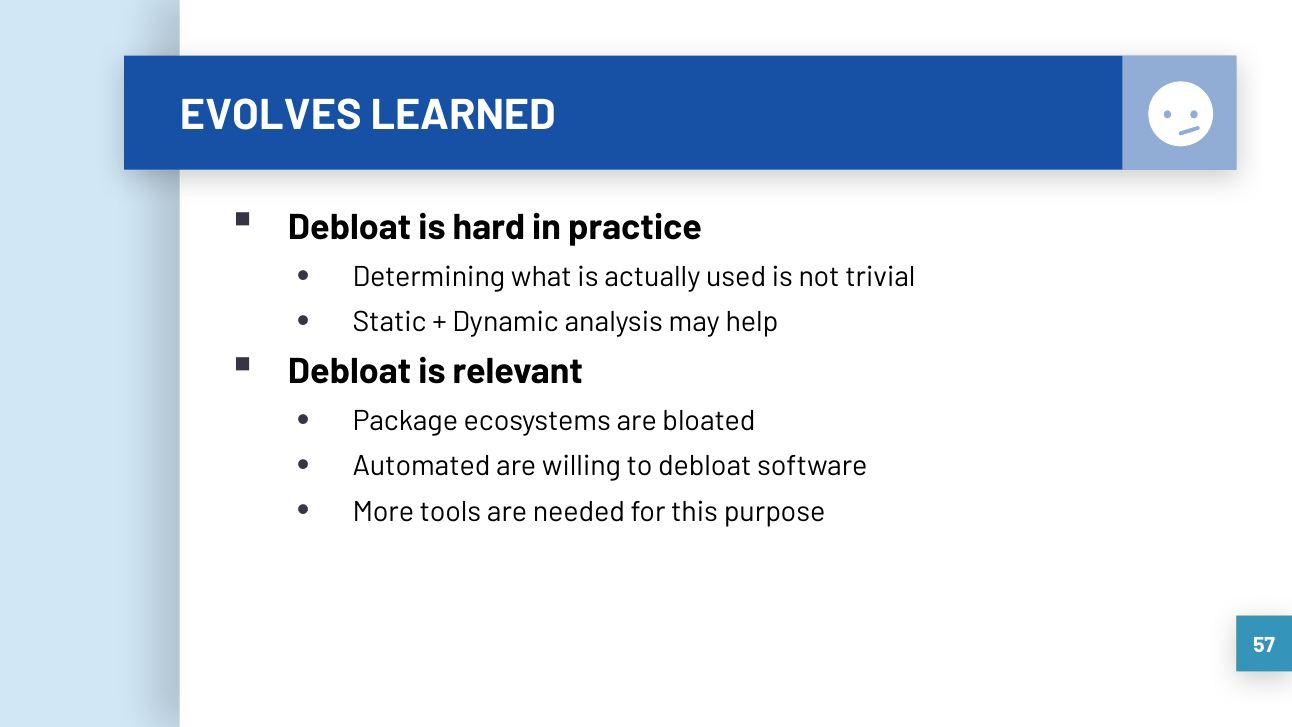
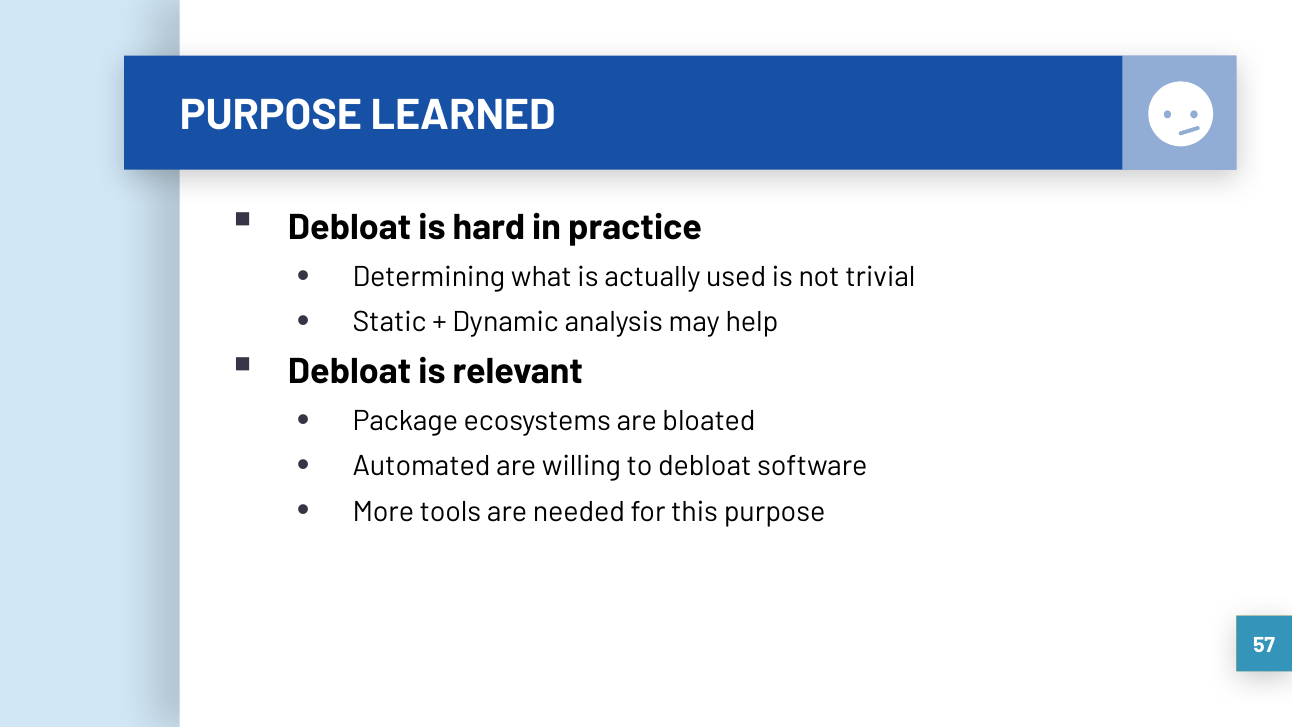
EVOLVES at (271, 116): EVOLVES -> PURPOSE
